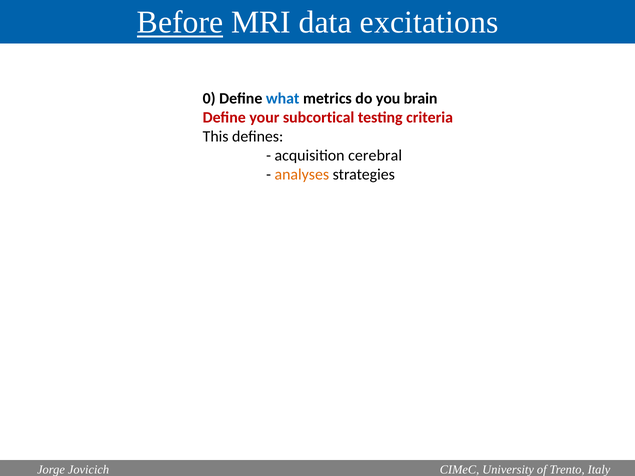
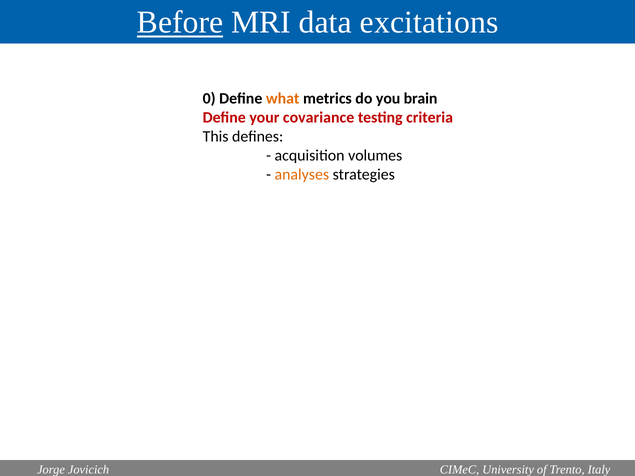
what colour: blue -> orange
subcortical: subcortical -> covariance
cerebral: cerebral -> volumes
